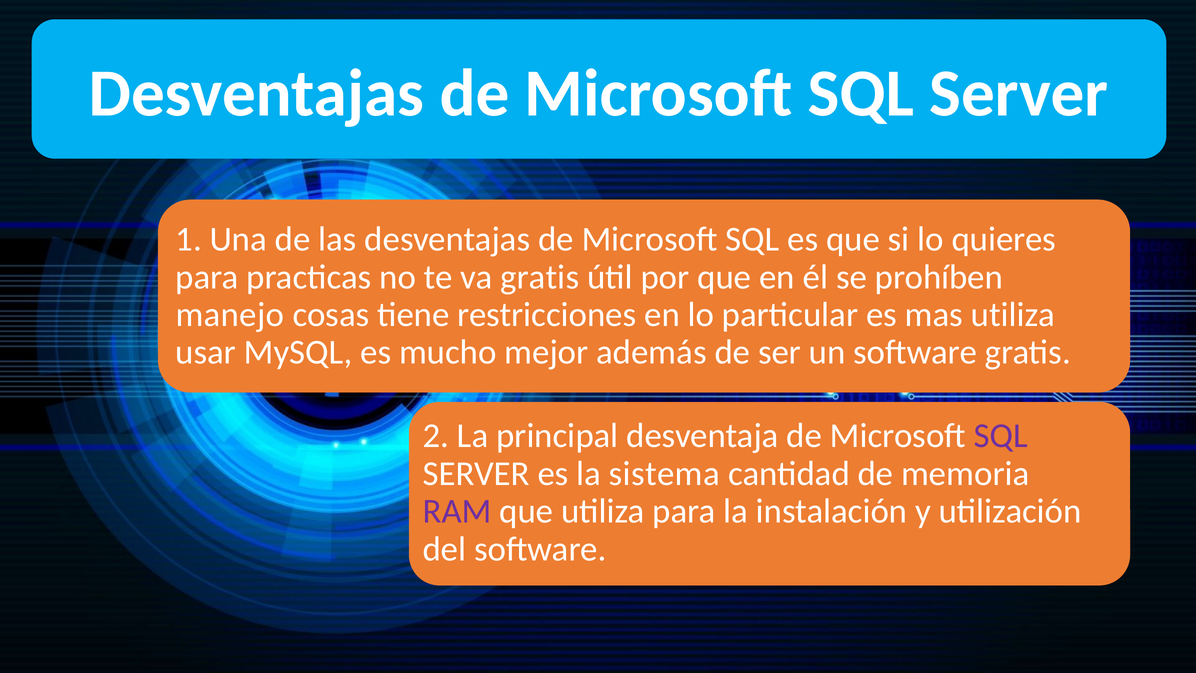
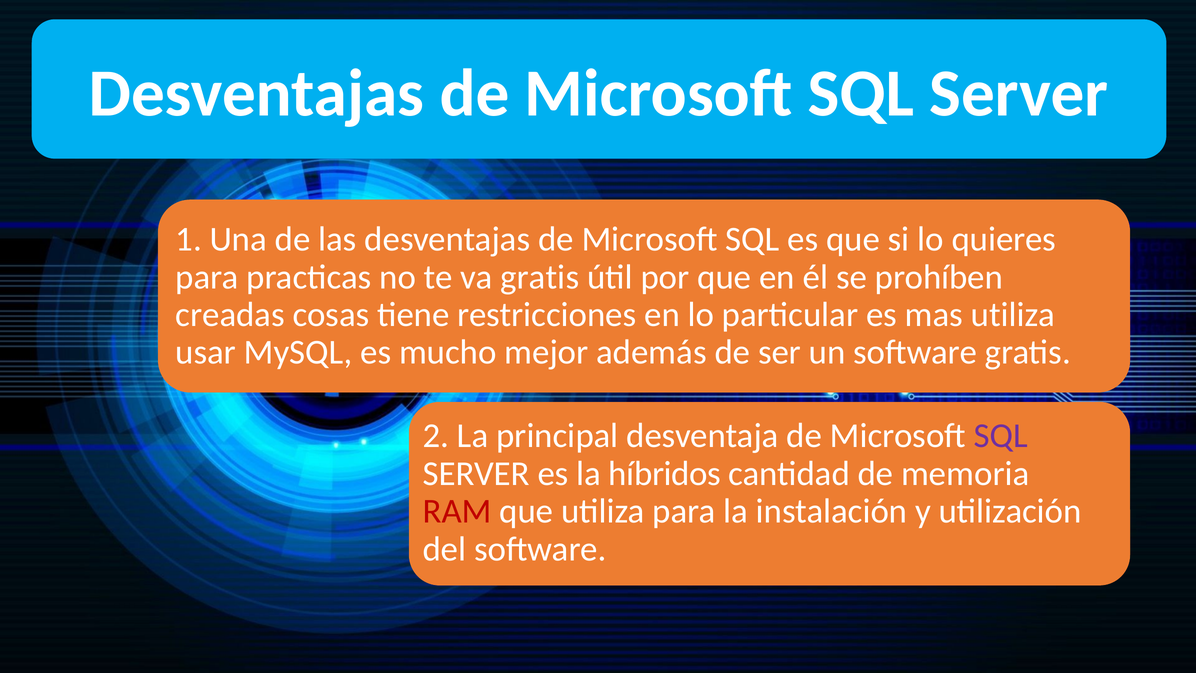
manejo: manejo -> creadas
sistema: sistema -> híbridos
RAM colour: purple -> red
